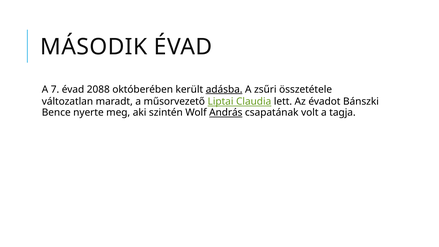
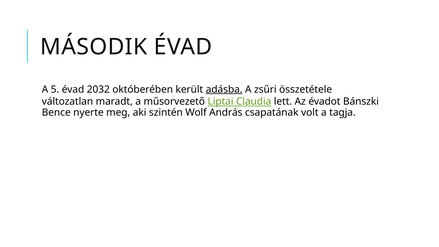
7: 7 -> 5
2088: 2088 -> 2032
András underline: present -> none
